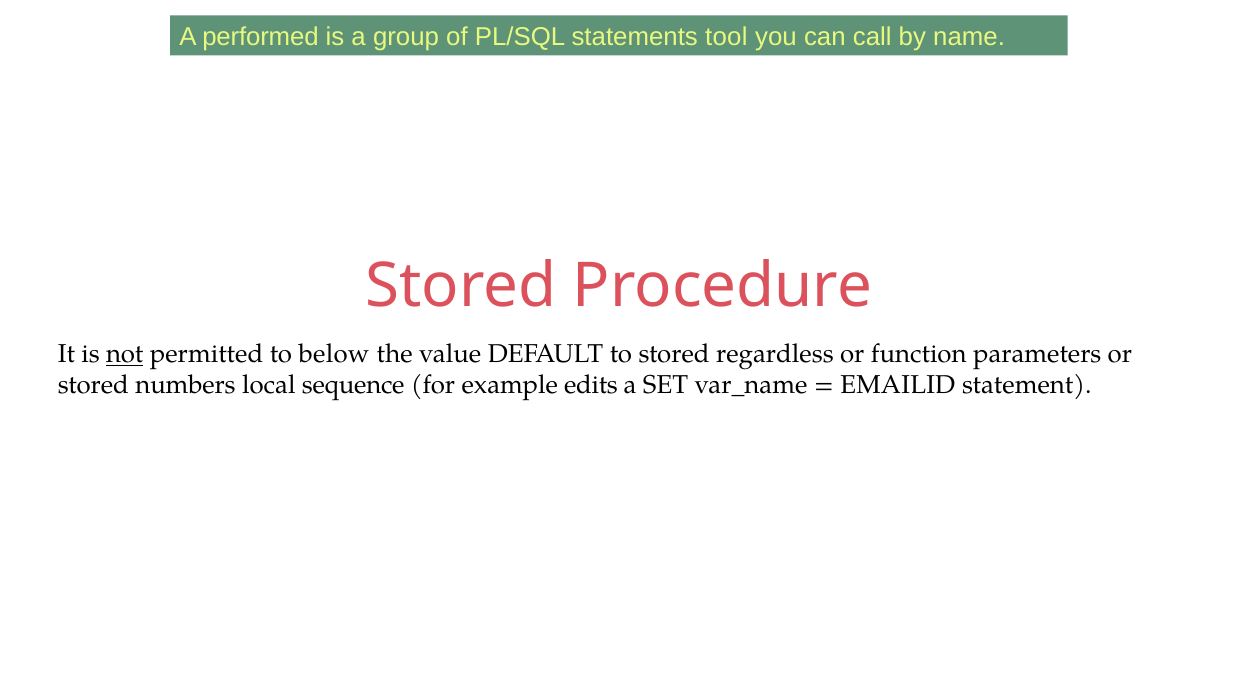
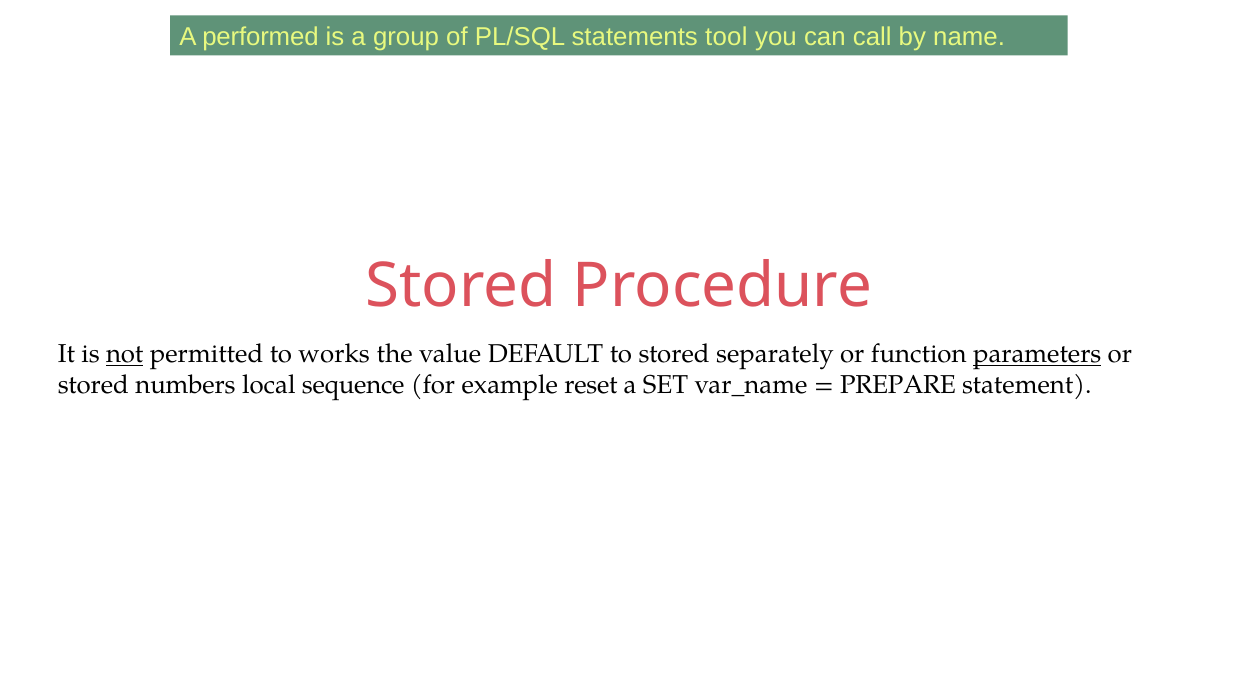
below: below -> works
regardless: regardless -> separately
parameters underline: none -> present
edits: edits -> reset
EMAILID: EMAILID -> PREPARE
